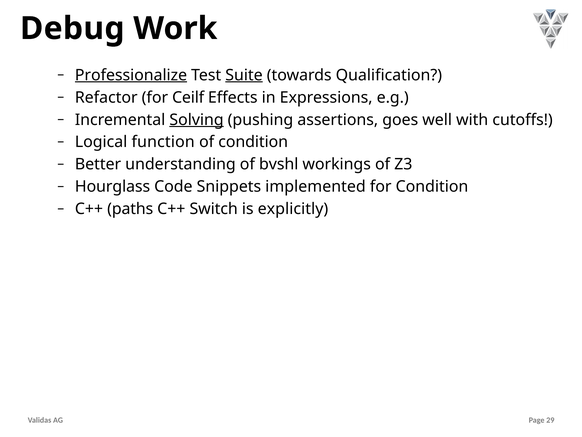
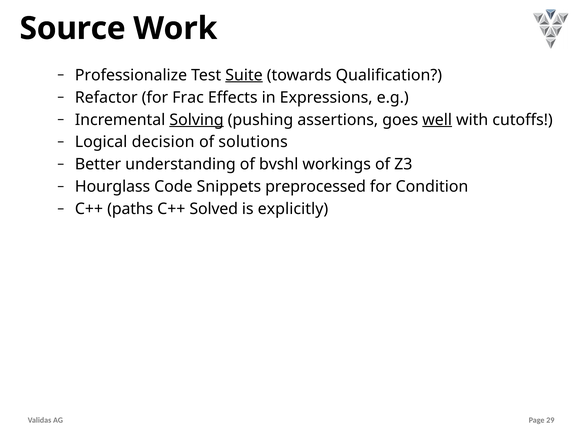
Debug: Debug -> Source
Professionalize underline: present -> none
Ceilf: Ceilf -> Frac
well underline: none -> present
function: function -> decision
of condition: condition -> solutions
implemented: implemented -> preprocessed
Switch: Switch -> Solved
